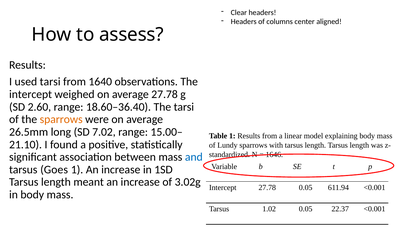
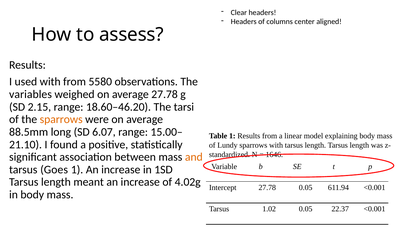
used tarsi: tarsi -> with
1640: 1640 -> 5580
intercept at (31, 94): intercept -> variables
2.60: 2.60 -> 2.15
18.60–36.40: 18.60–36.40 -> 18.60–46.20
26.5mm: 26.5mm -> 88.5mm
7.02: 7.02 -> 6.07
and colour: blue -> orange
3.02g: 3.02g -> 4.02g
